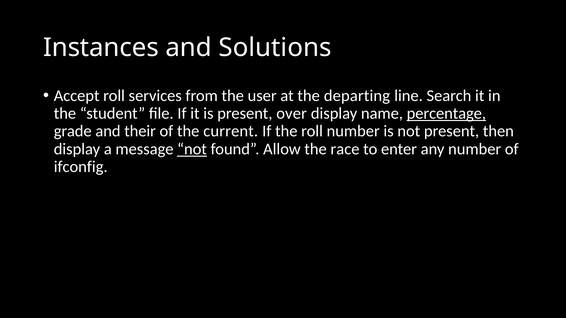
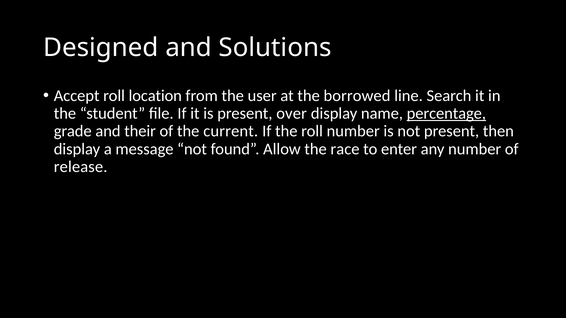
Instances: Instances -> Designed
services: services -> location
departing: departing -> borrowed
not at (192, 149) underline: present -> none
ifconfig: ifconfig -> release
